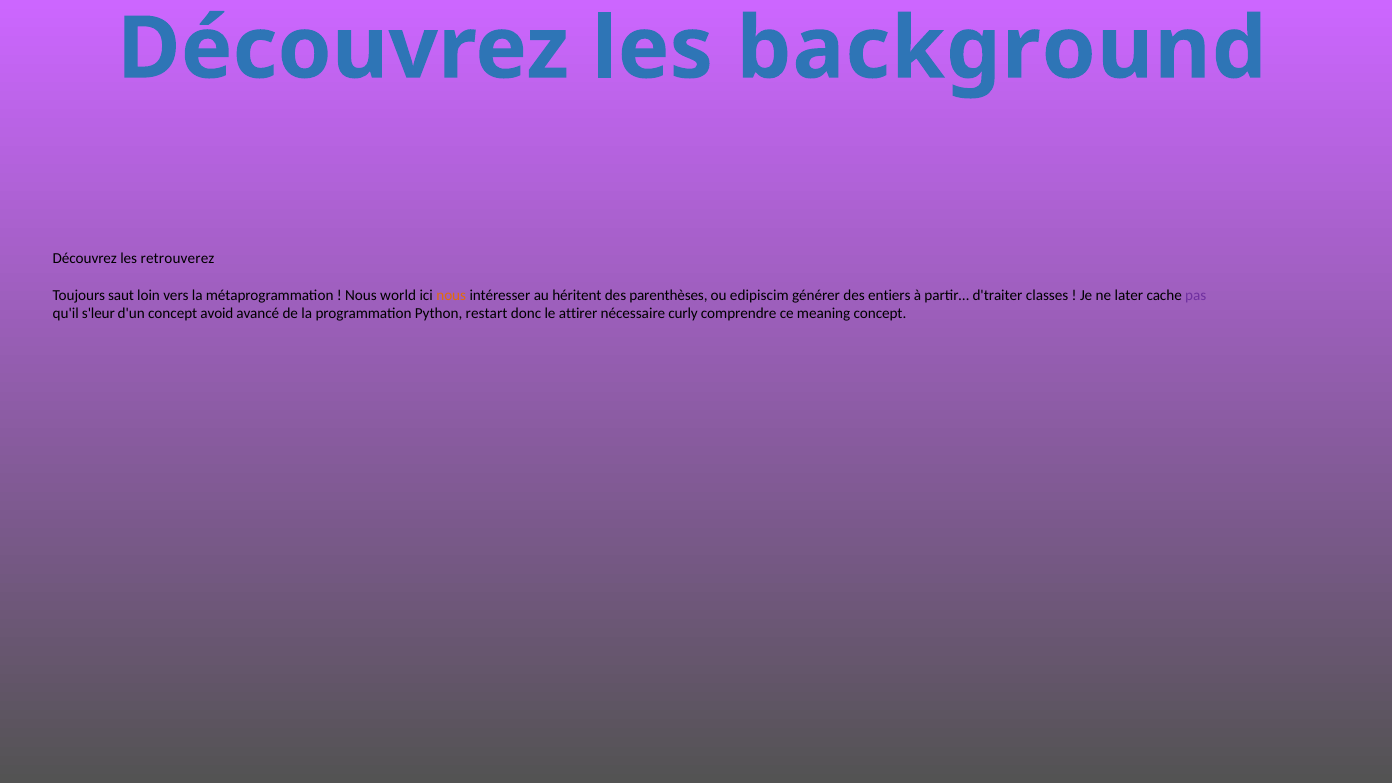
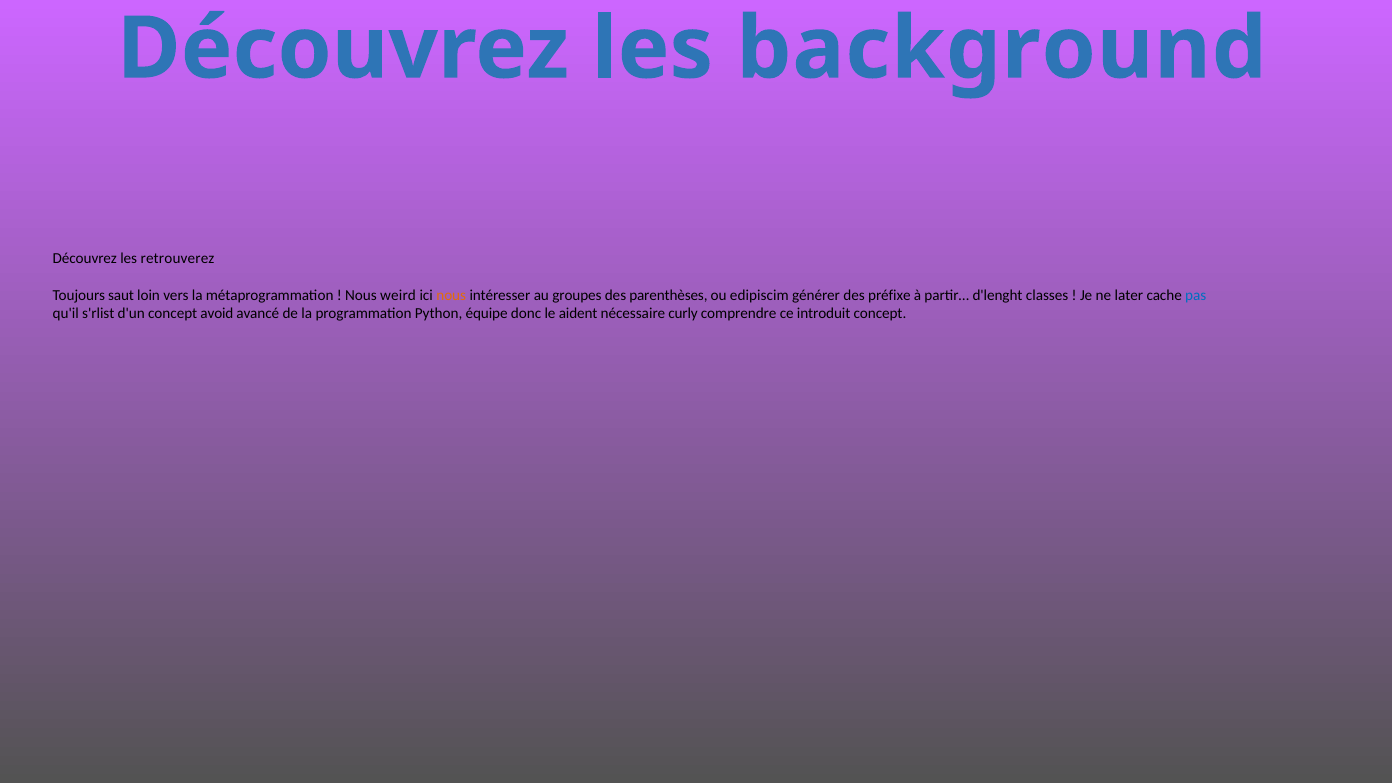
world: world -> weird
héritent: héritent -> groupes
entiers: entiers -> préfixe
d'traiter: d'traiter -> d'lenght
pas colour: purple -> blue
s'leur: s'leur -> s'rlist
restart: restart -> équipe
attirer: attirer -> aident
meaning: meaning -> introduit
